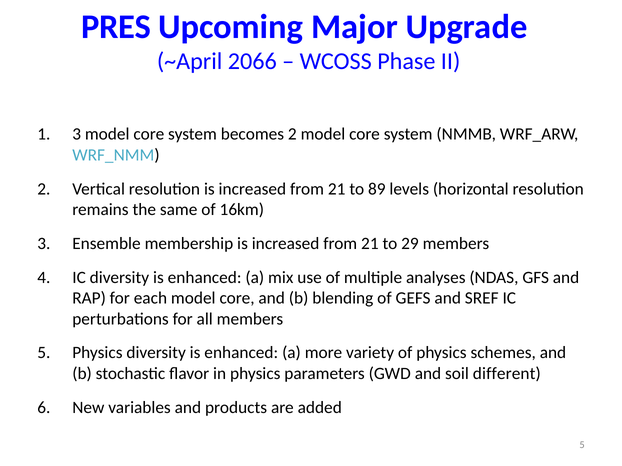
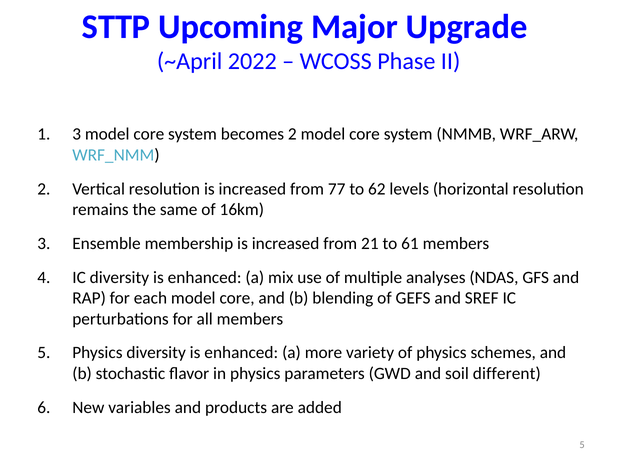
PRES: PRES -> STTP
2066: 2066 -> 2022
21 at (337, 189): 21 -> 77
89: 89 -> 62
29: 29 -> 61
